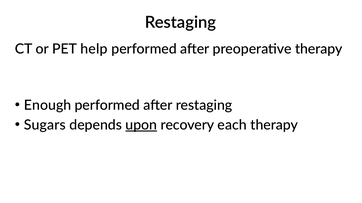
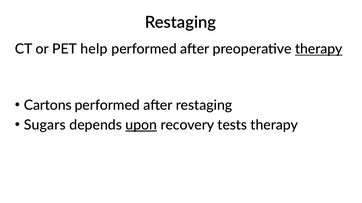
therapy at (319, 49) underline: none -> present
Enough: Enough -> Cartons
each: each -> tests
